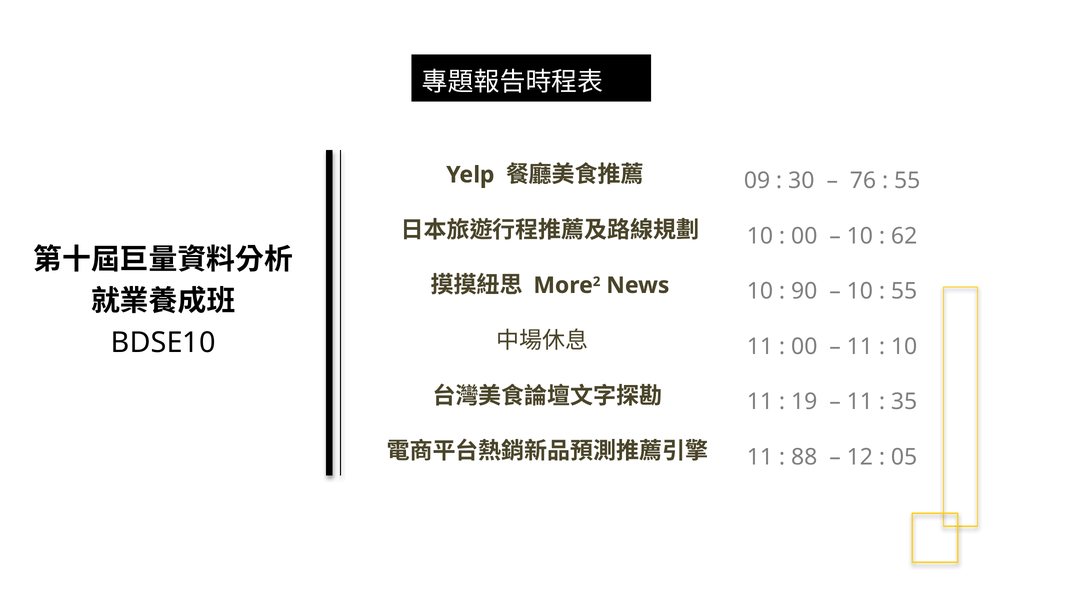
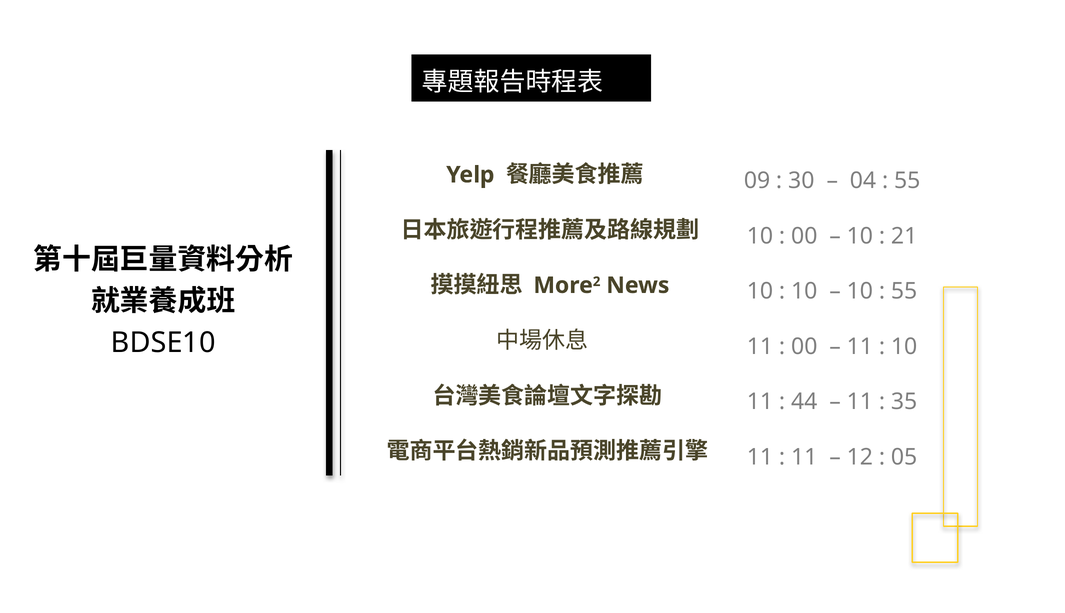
76: 76 -> 04
62: 62 -> 21
90 at (804, 291): 90 -> 10
19: 19 -> 44
88 at (804, 457): 88 -> 11
